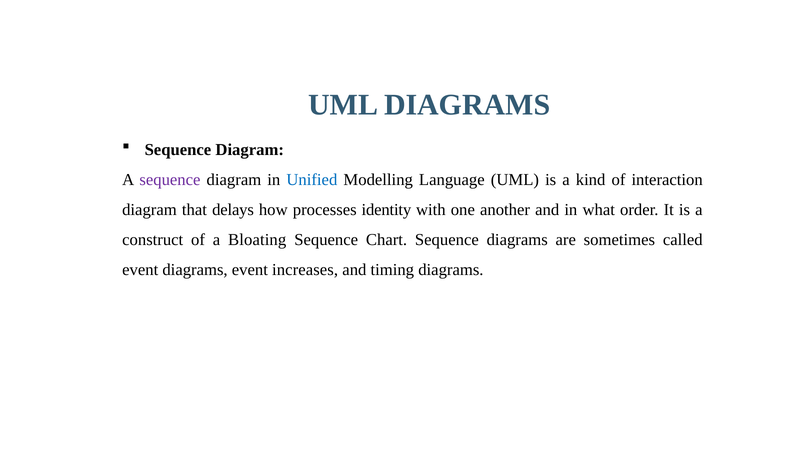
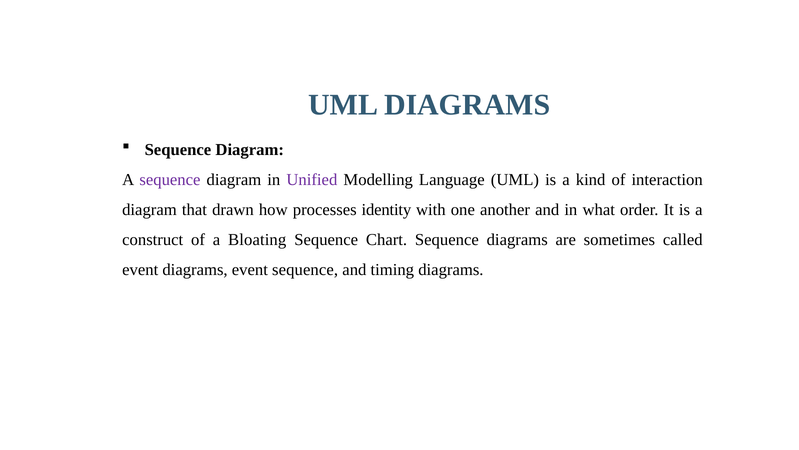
Unified colour: blue -> purple
delays: delays -> drawn
event increases: increases -> sequence
